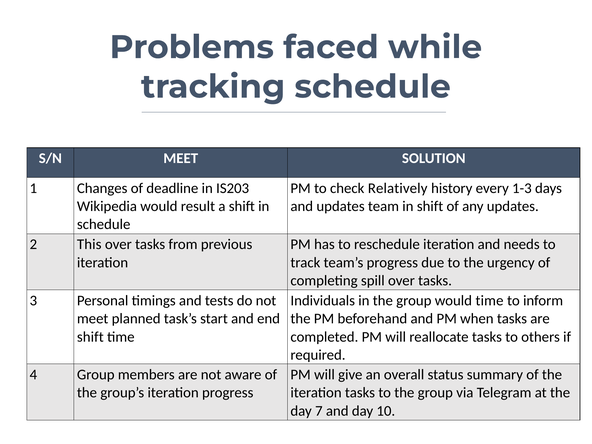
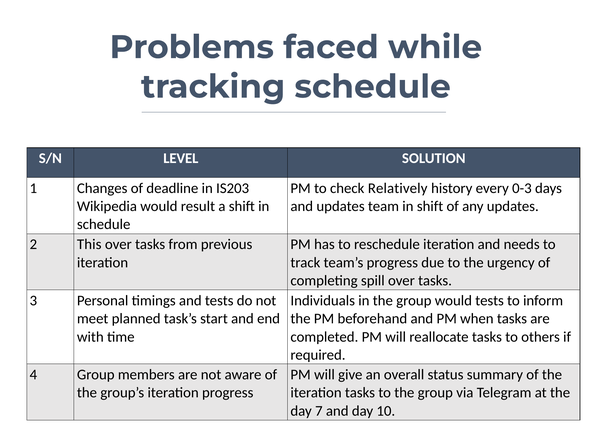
S/N MEET: MEET -> LEVEL
1-3: 1-3 -> 0-3
would time: time -> tests
shift at (90, 337): shift -> with
